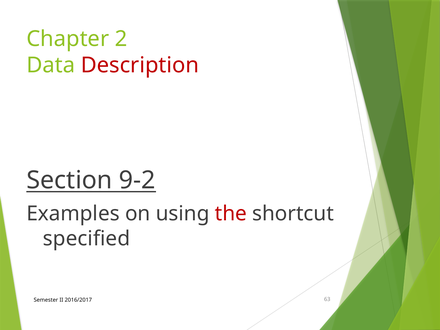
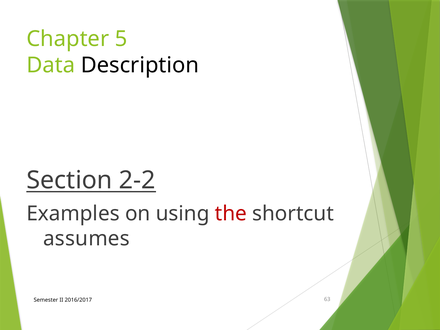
2: 2 -> 5
Description colour: red -> black
9-2: 9-2 -> 2-2
specified: specified -> assumes
